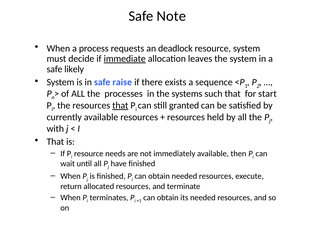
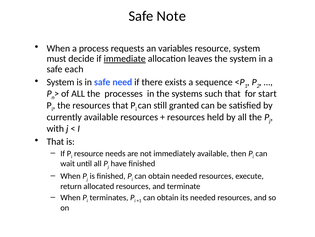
deadlock: deadlock -> variables
likely: likely -> each
raise: raise -> need
that at (120, 105) underline: present -> none
